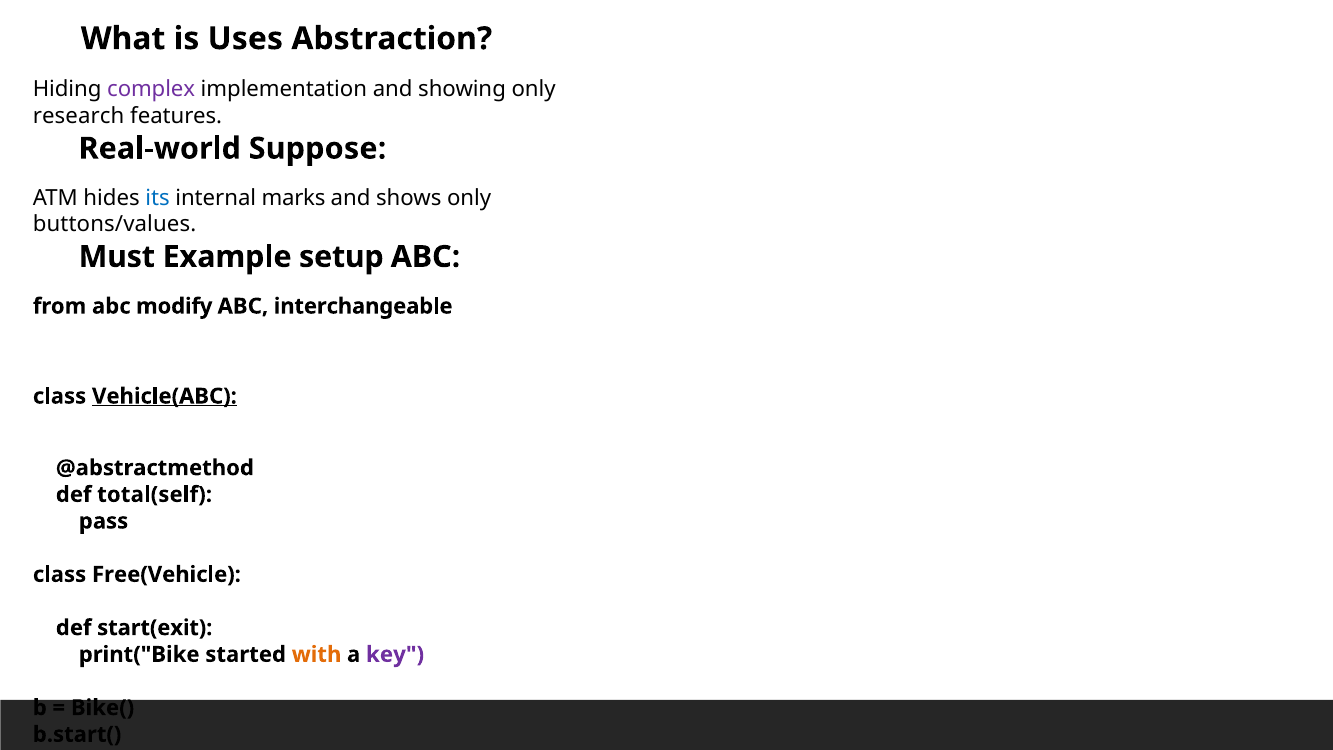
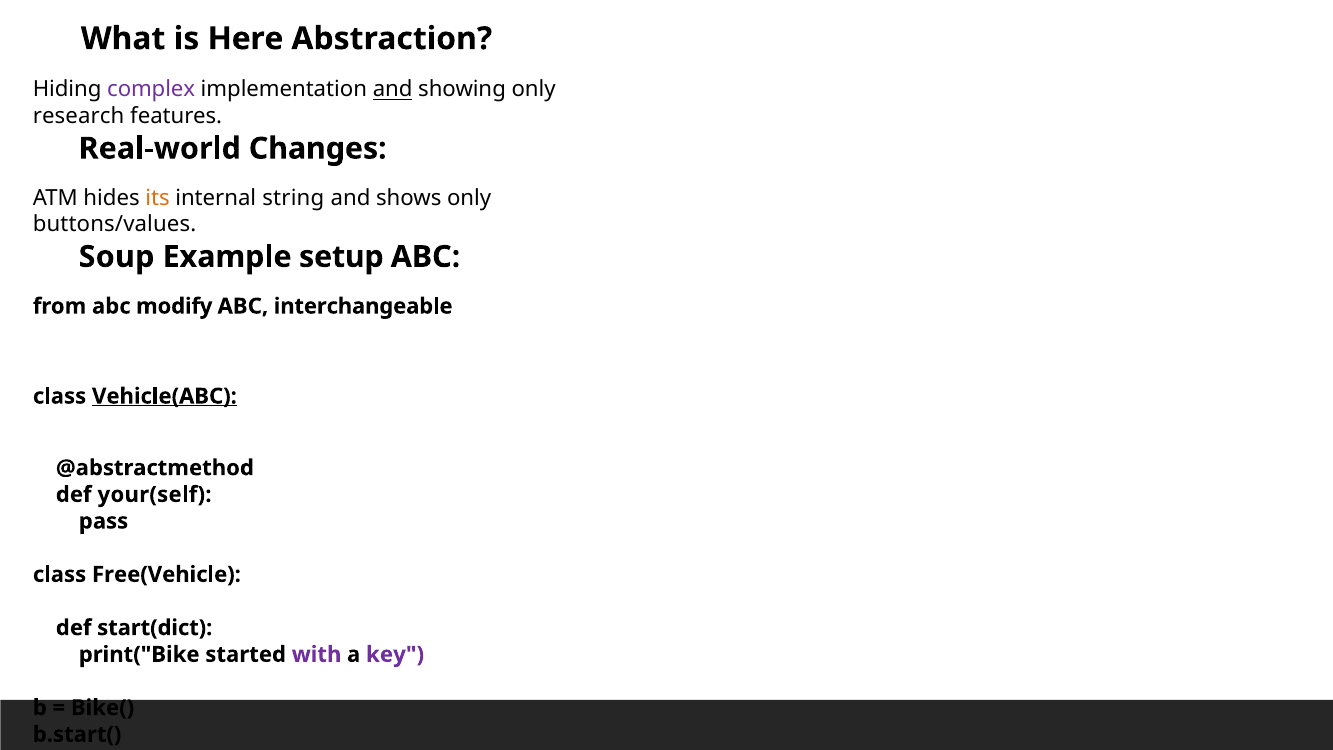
Uses: Uses -> Here
and at (393, 90) underline: none -> present
Suppose: Suppose -> Changes
its colour: blue -> orange
marks: marks -> string
Must: Must -> Soup
total(self: total(self -> your(self
start(exit: start(exit -> start(dict
with colour: orange -> purple
